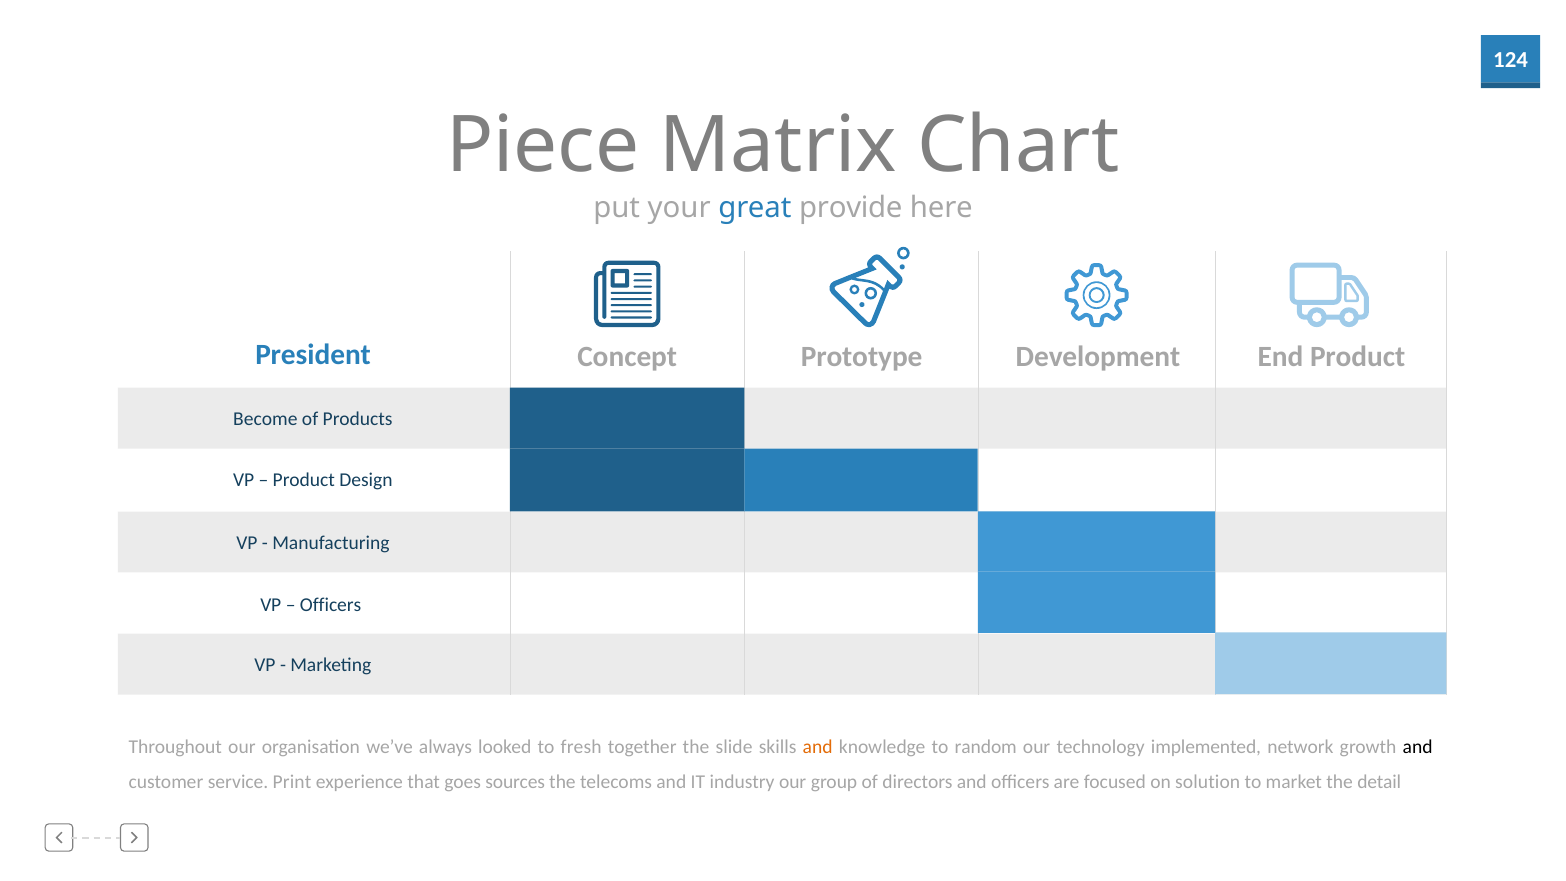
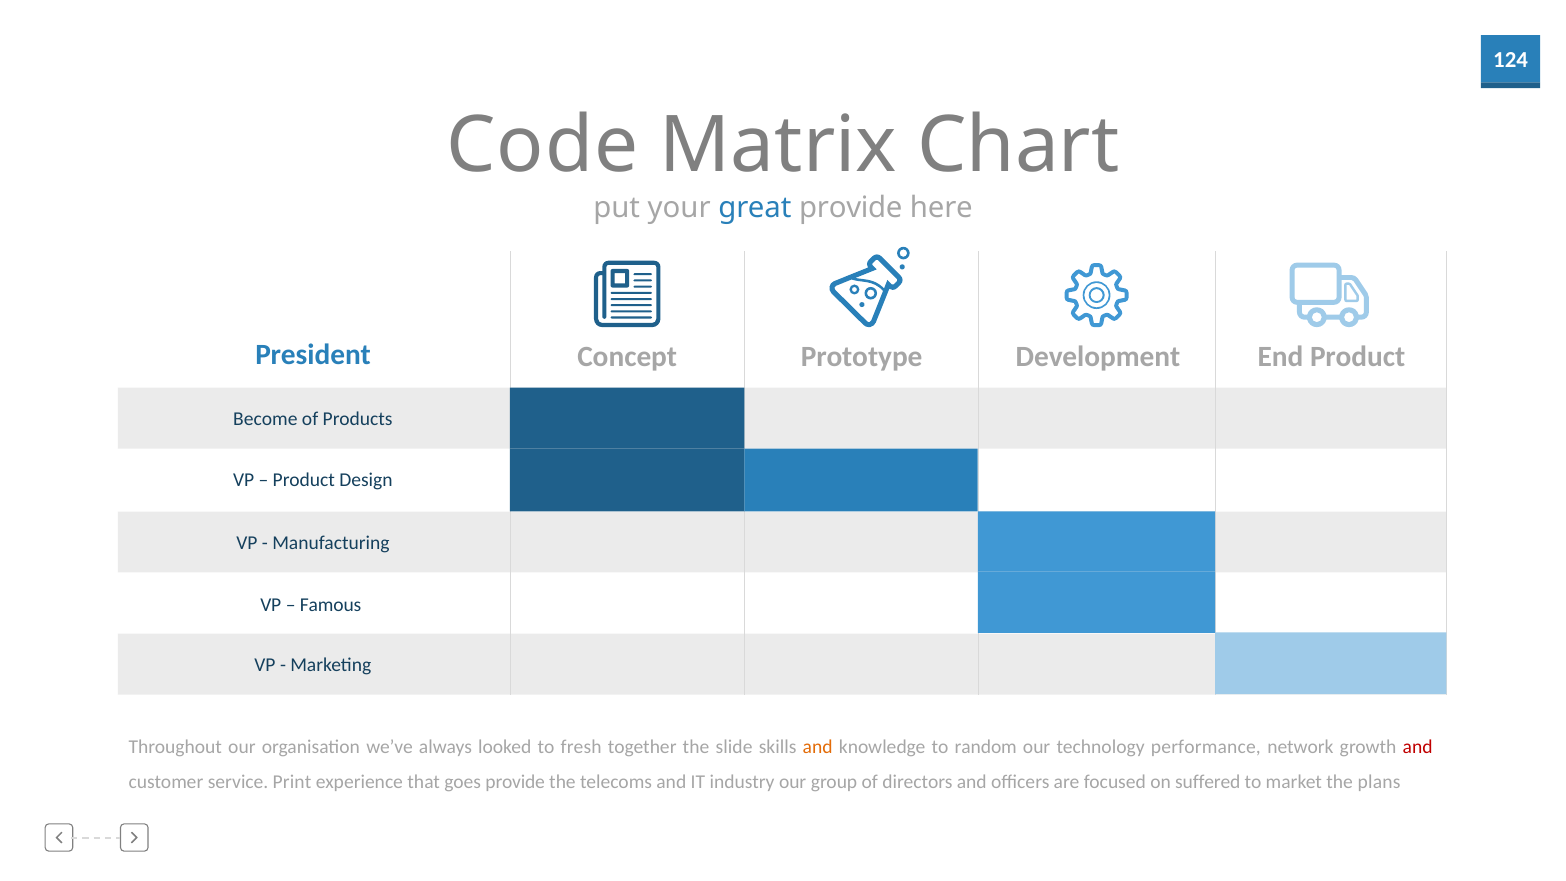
Piece: Piece -> Code
Officers at (331, 605): Officers -> Famous
implemented: implemented -> performance
and at (1418, 747) colour: black -> red
goes sources: sources -> provide
solution: solution -> suffered
detail: detail -> plans
